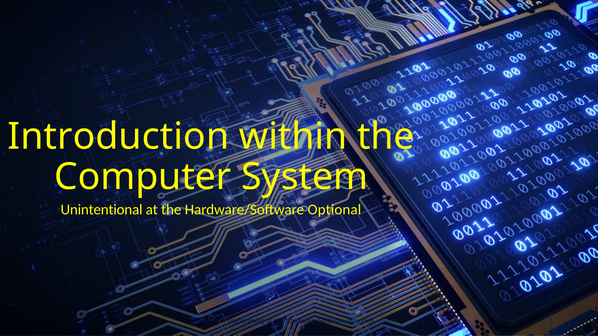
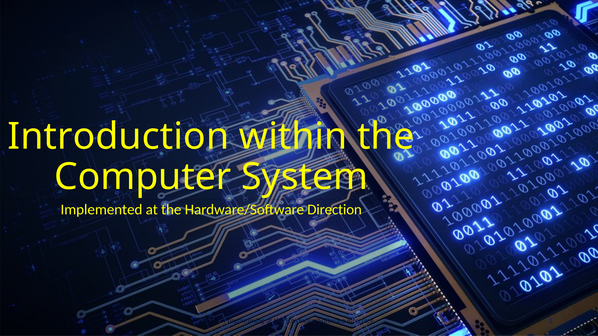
Unintentional: Unintentional -> Implemented
Optional: Optional -> Direction
